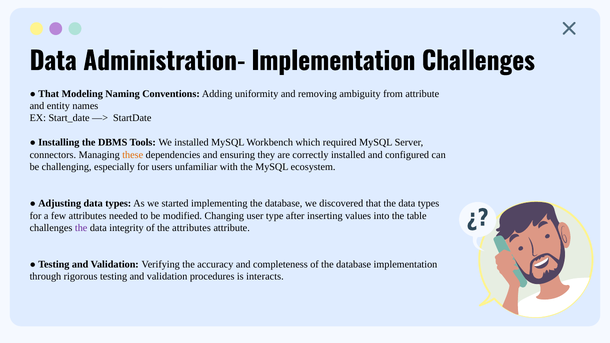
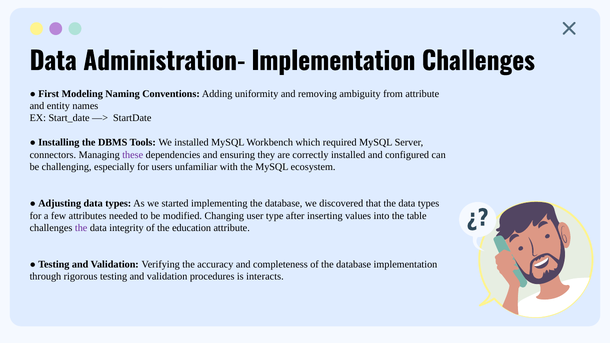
That at (49, 94): That -> First
these colour: orange -> purple
the attributes: attributes -> education
